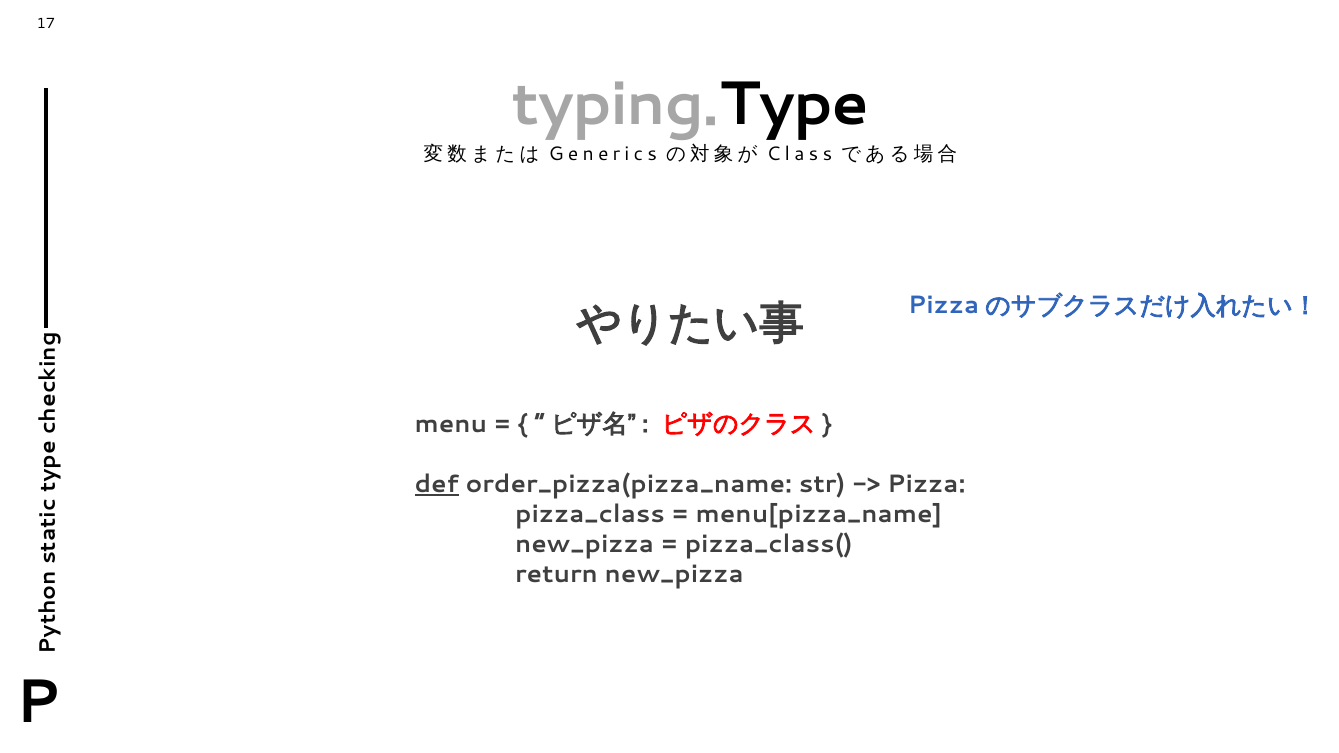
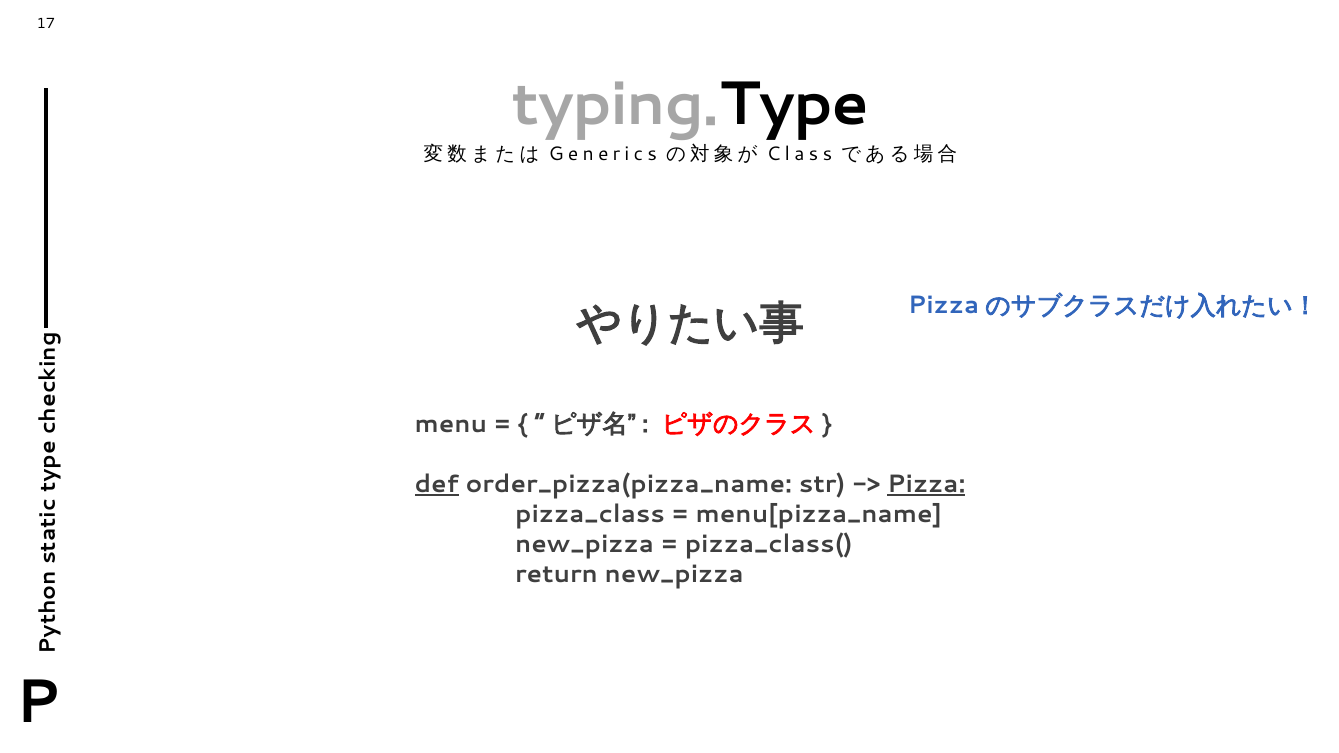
Pizza underline: none -> present
